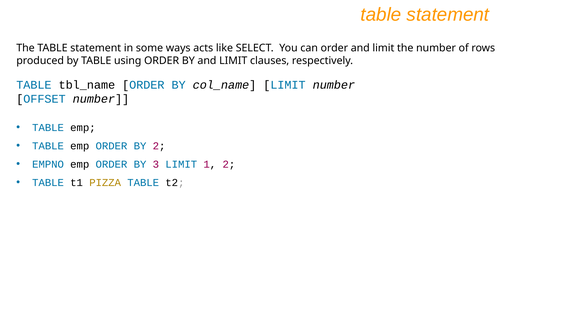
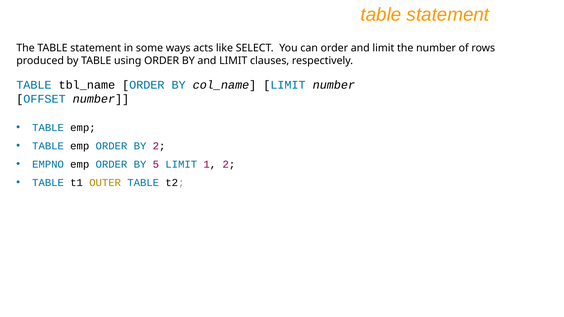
3: 3 -> 5
PIZZA: PIZZA -> OUTER
